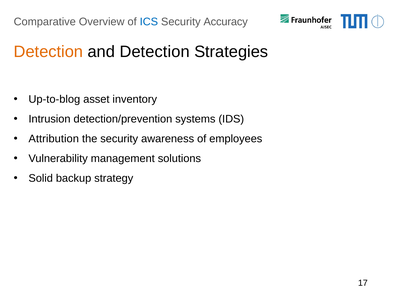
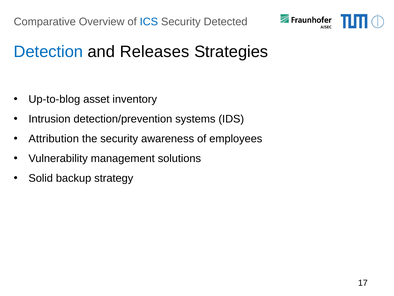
Accuracy: Accuracy -> Detected
Detection at (48, 52) colour: orange -> blue
and Detection: Detection -> Releases
